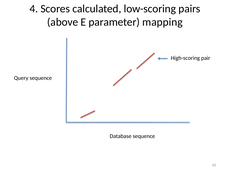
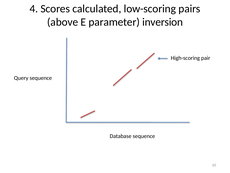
mapping: mapping -> inversion
